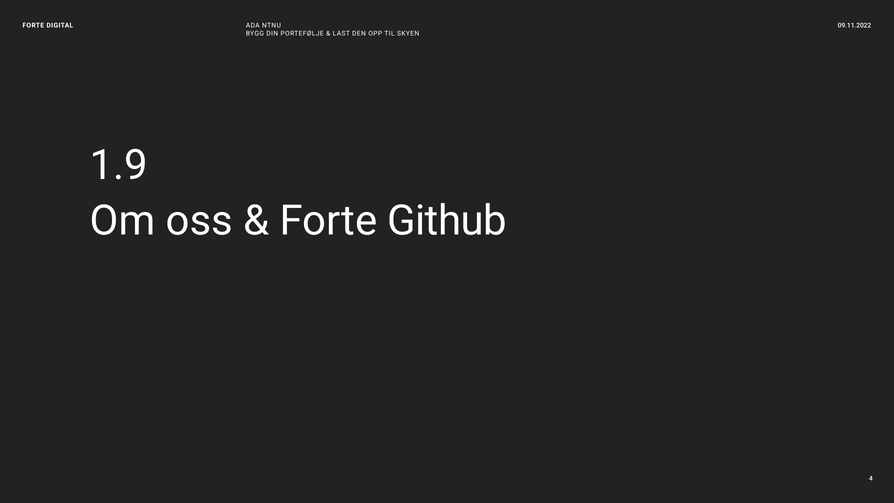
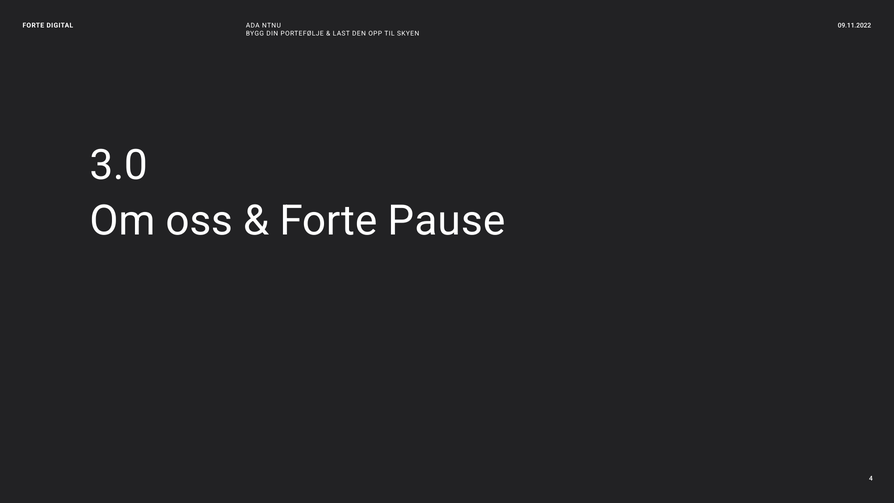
1.9: 1.9 -> 3.0
Github: Github -> Pause
